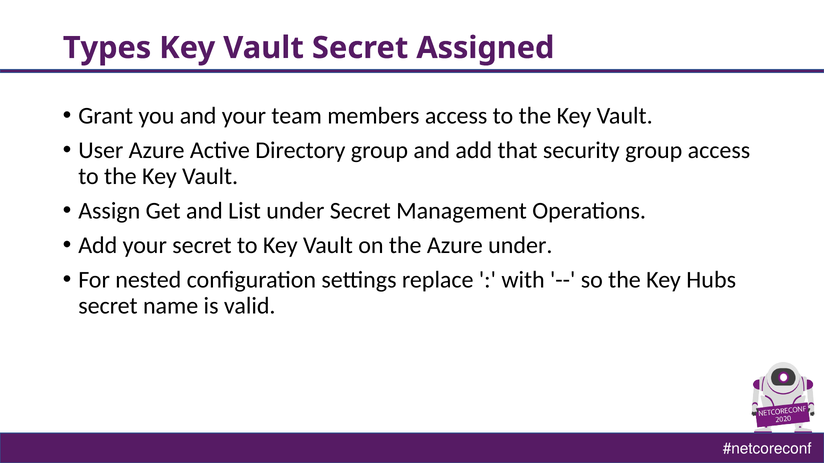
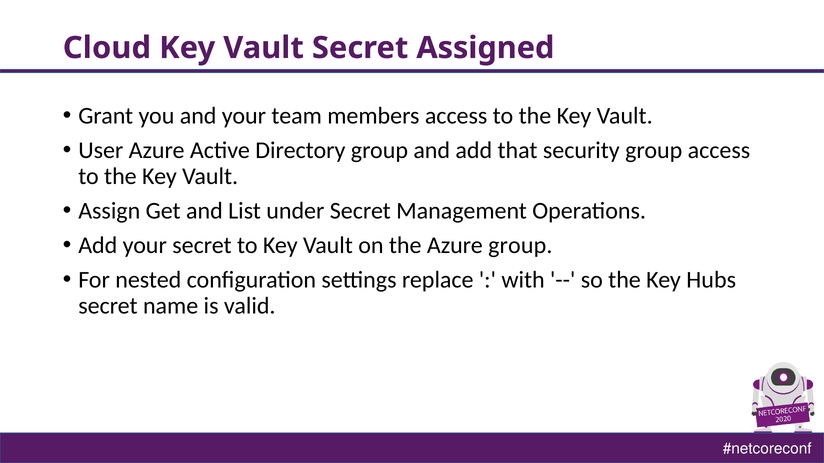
Types: Types -> Cloud
Azure under: under -> group
